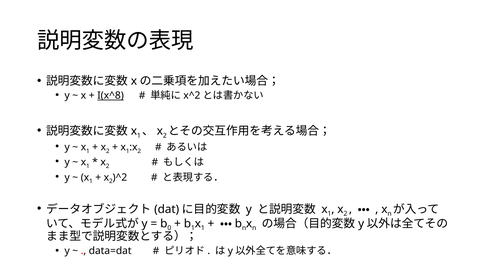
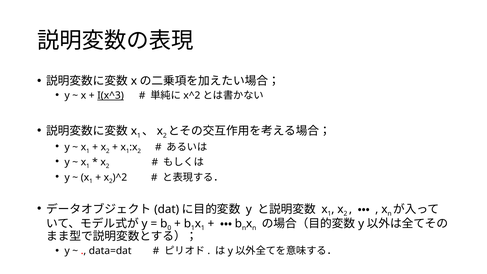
I(x^8: I(x^8 -> I(x^3
